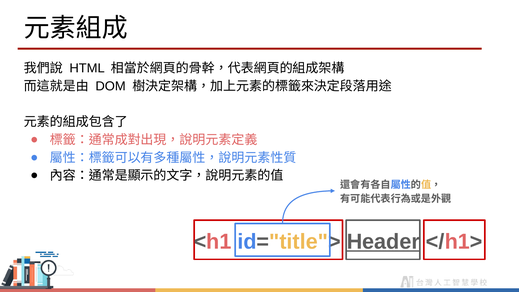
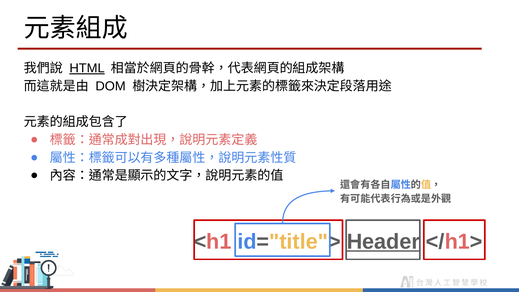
HTML underline: none -> present
